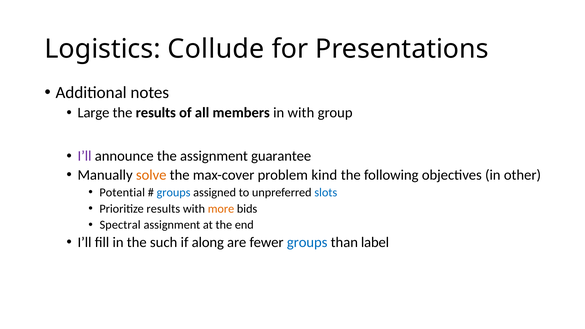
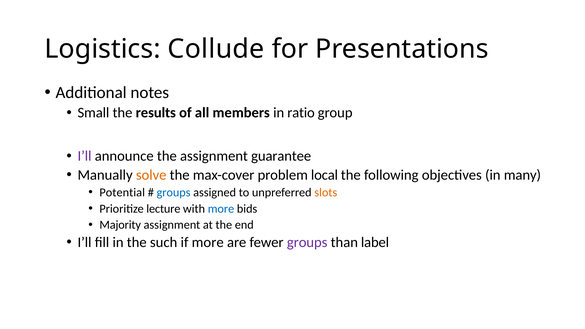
Large: Large -> Small
in with: with -> ratio
kind: kind -> local
other: other -> many
slots colour: blue -> orange
Prioritize results: results -> lecture
more at (221, 209) colour: orange -> blue
Spectral: Spectral -> Majority
if along: along -> more
groups at (307, 242) colour: blue -> purple
